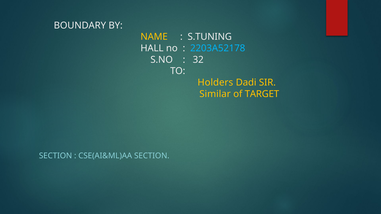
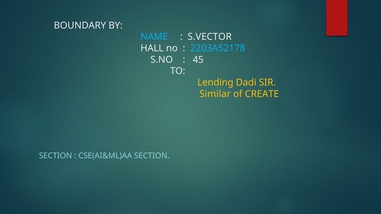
NAME colour: yellow -> light blue
S.TUNING: S.TUNING -> S.VECTOR
32: 32 -> 45
Holders: Holders -> Lending
TARGET: TARGET -> CREATE
